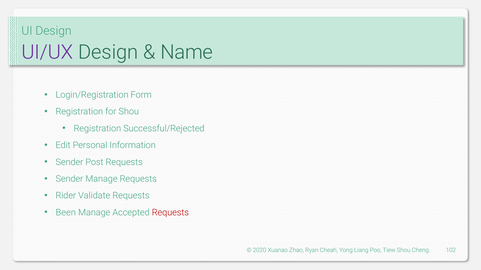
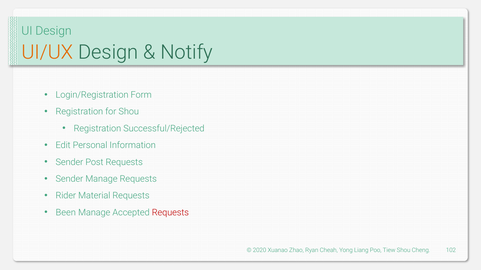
UI/UX colour: purple -> orange
Name: Name -> Notify
Validate: Validate -> Material
